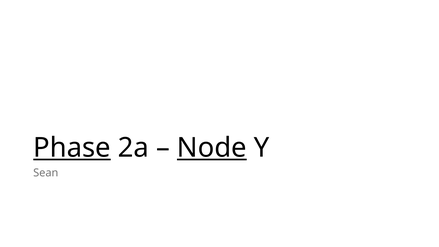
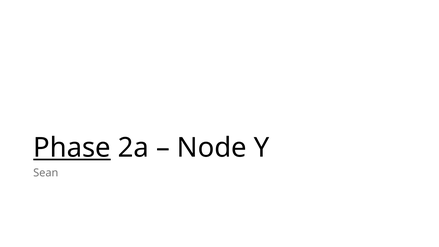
Node underline: present -> none
